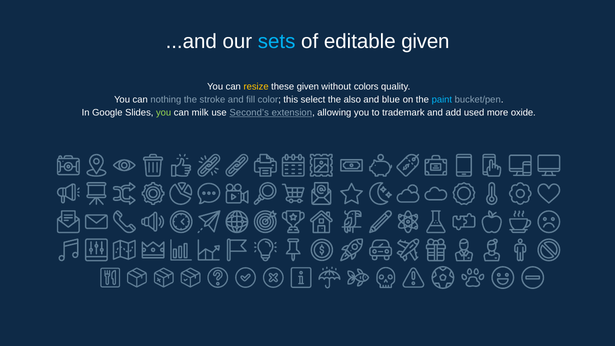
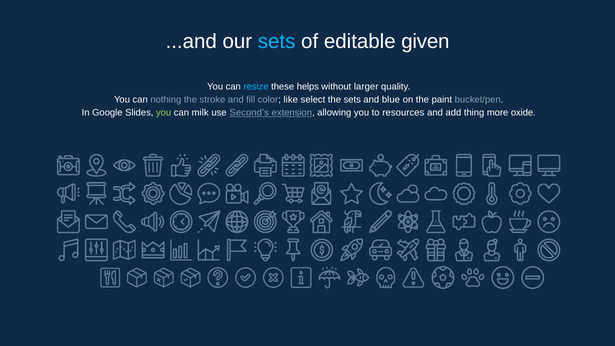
resize colour: yellow -> light blue
these given: given -> helps
colors: colors -> larger
this: this -> like
the also: also -> sets
paint colour: light blue -> white
trademark: trademark -> resources
used: used -> thing
